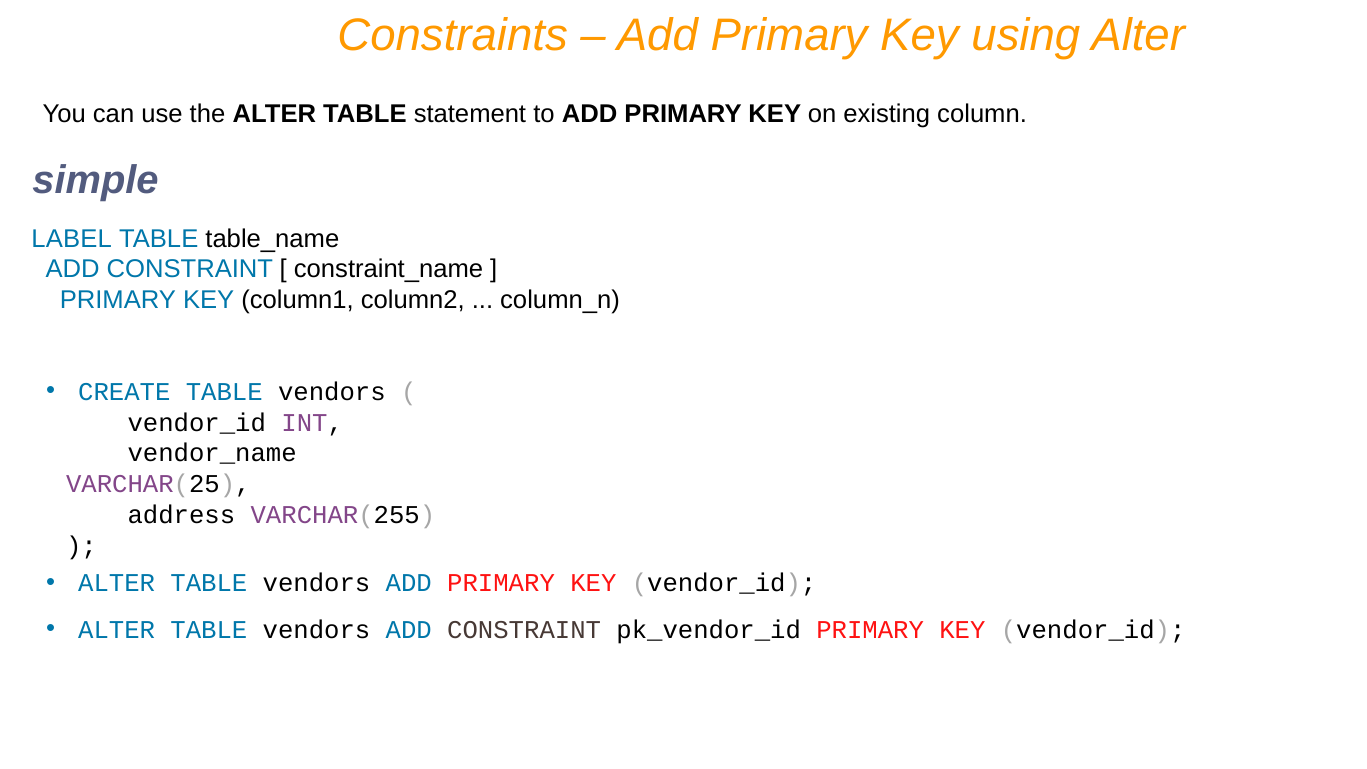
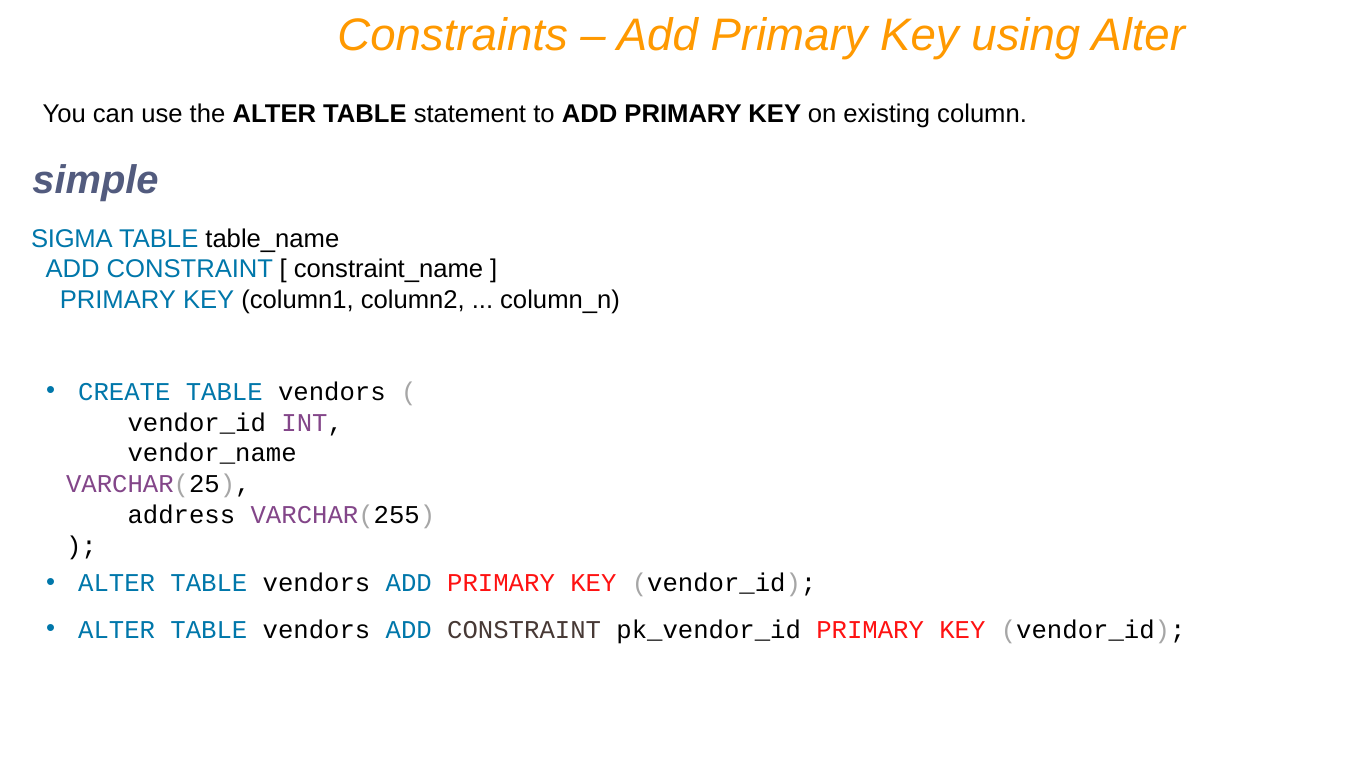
LABEL: LABEL -> SIGMA
